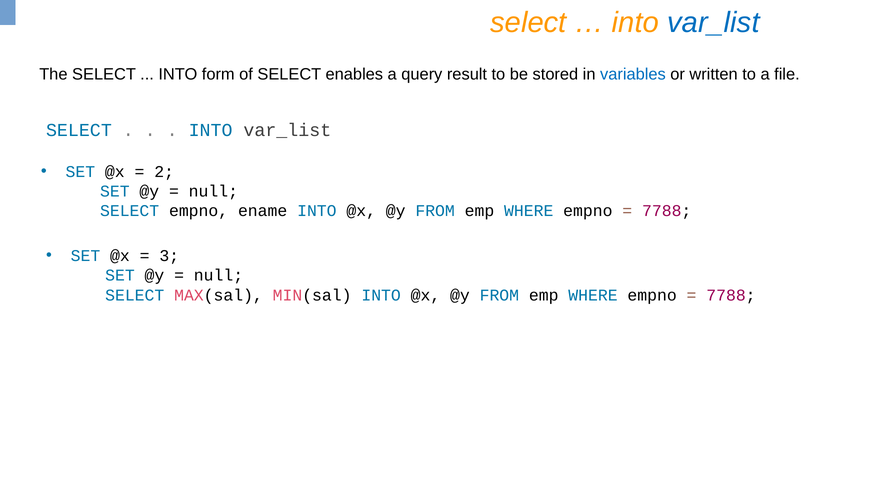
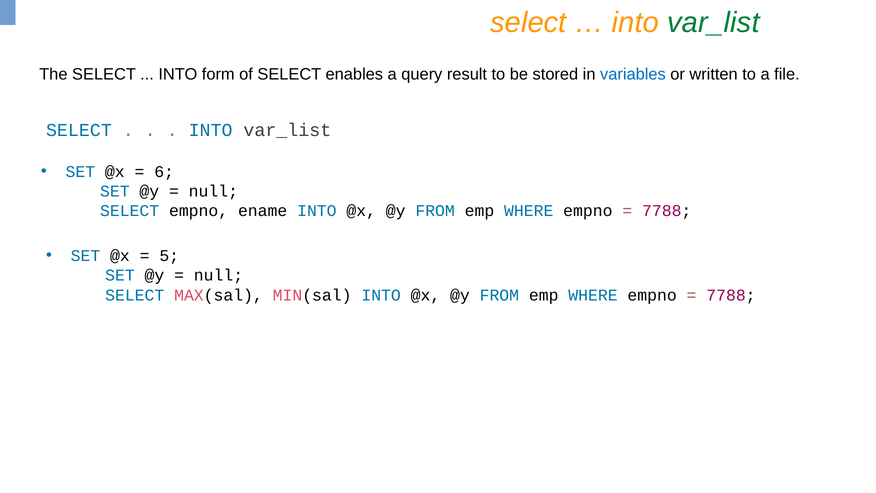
var_list at (713, 23) colour: blue -> green
2: 2 -> 6
3: 3 -> 5
